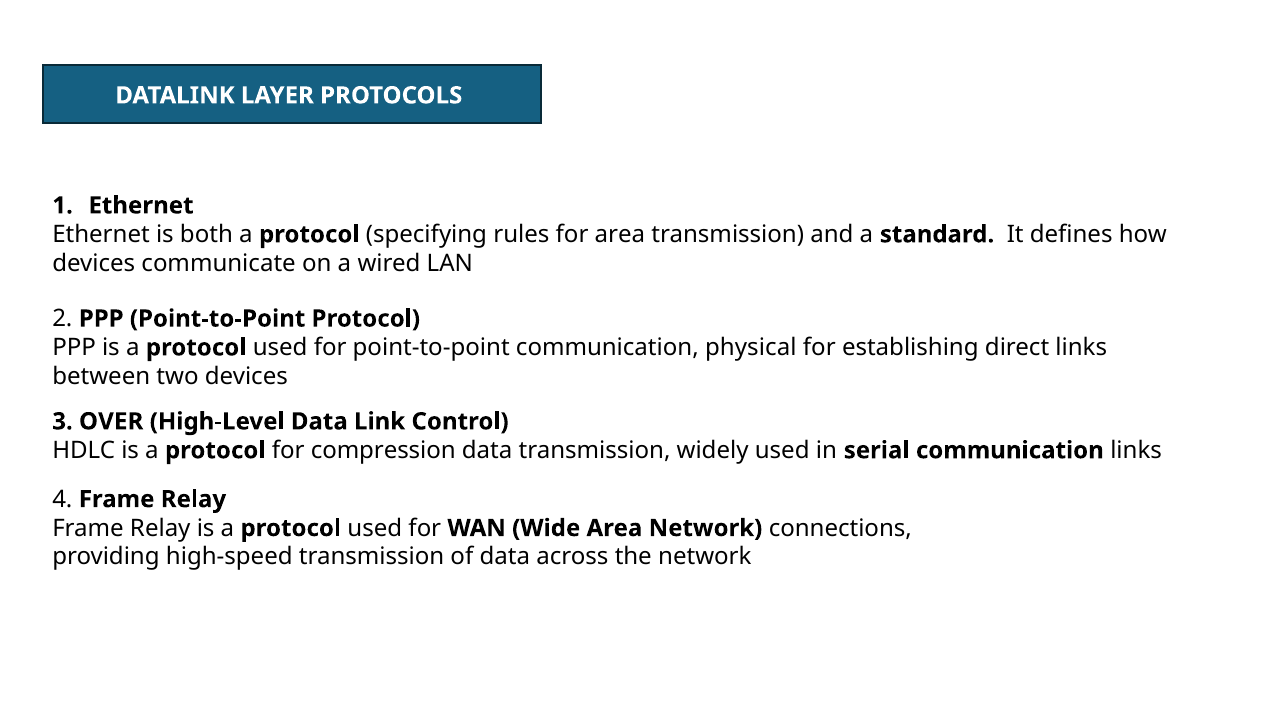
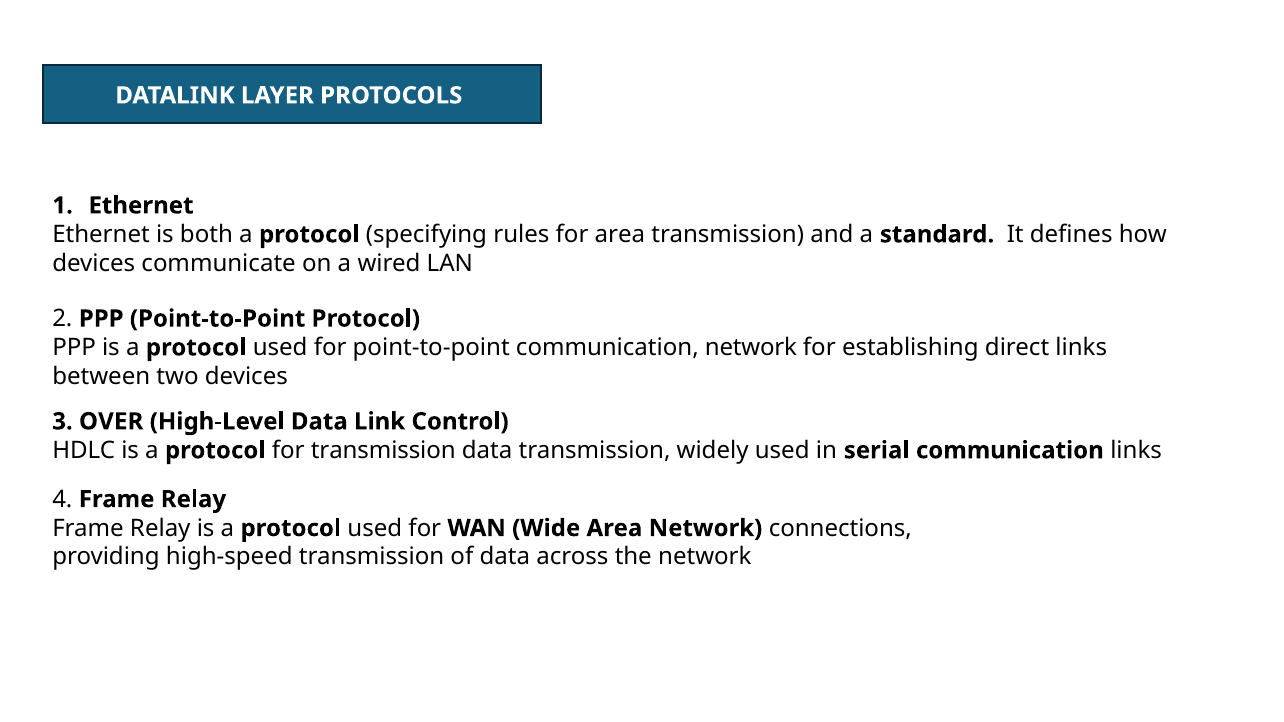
communication physical: physical -> network
for compression: compression -> transmission
